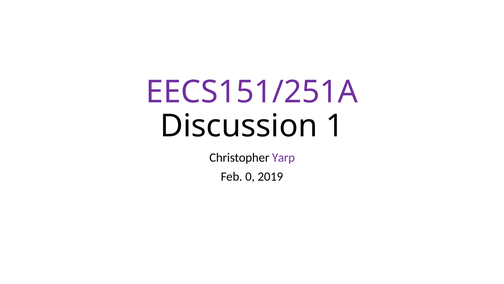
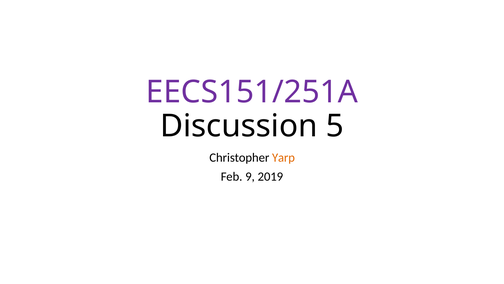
1: 1 -> 5
Yarp colour: purple -> orange
0: 0 -> 9
